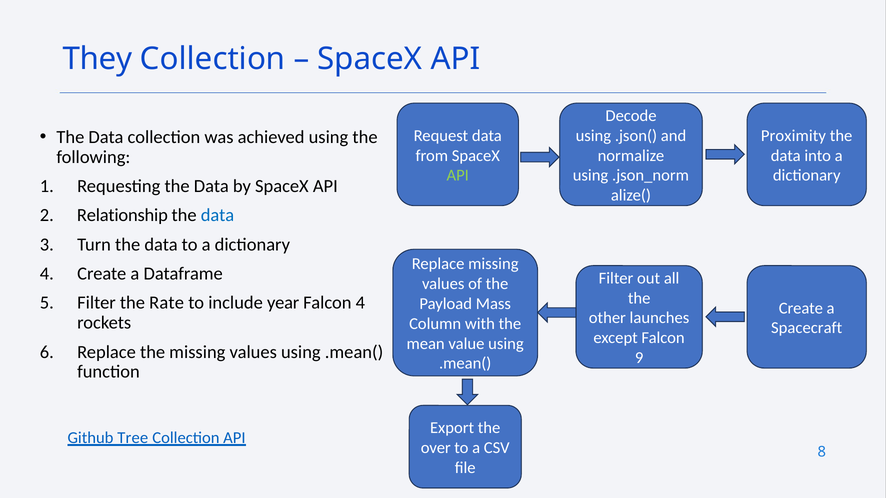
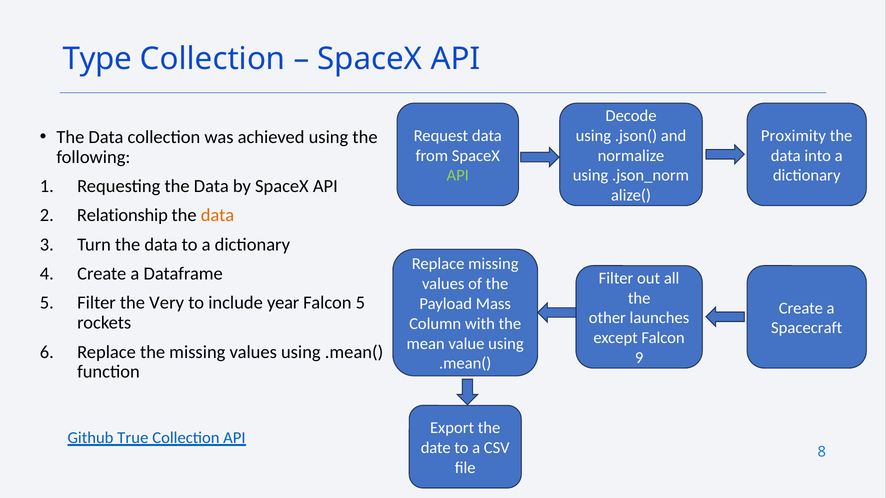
They: They -> Type
data at (217, 215) colour: blue -> orange
Rate: Rate -> Very
Falcon 4: 4 -> 5
Tree: Tree -> True
over: over -> date
